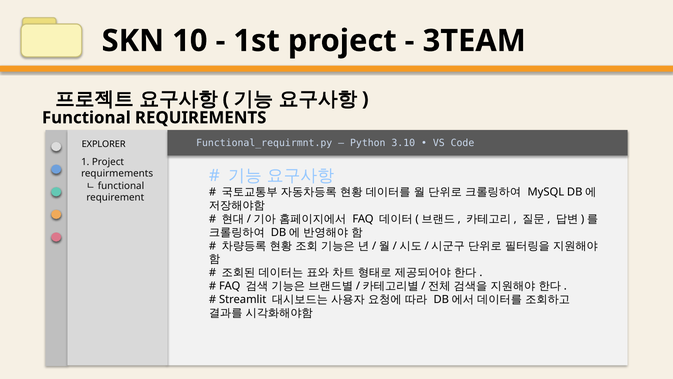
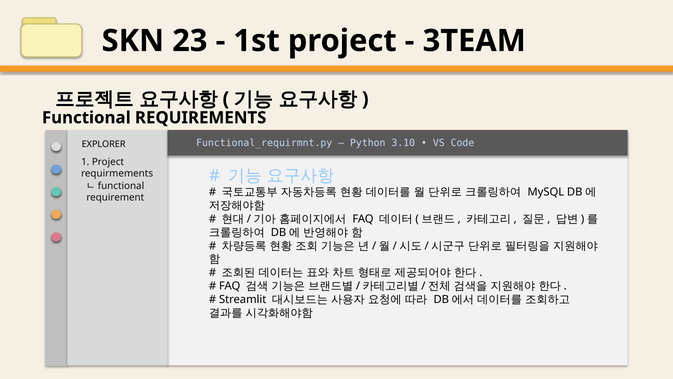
10: 10 -> 23
